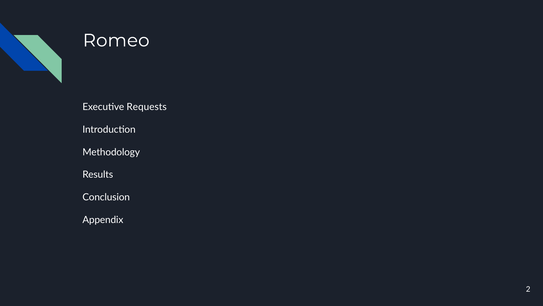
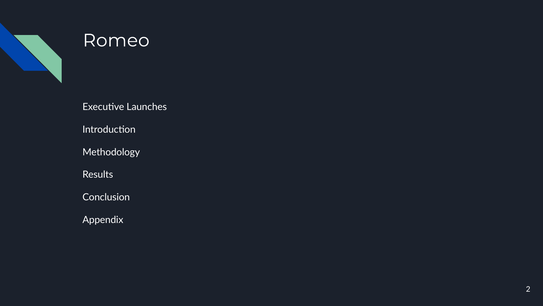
Requests: Requests -> Launches
